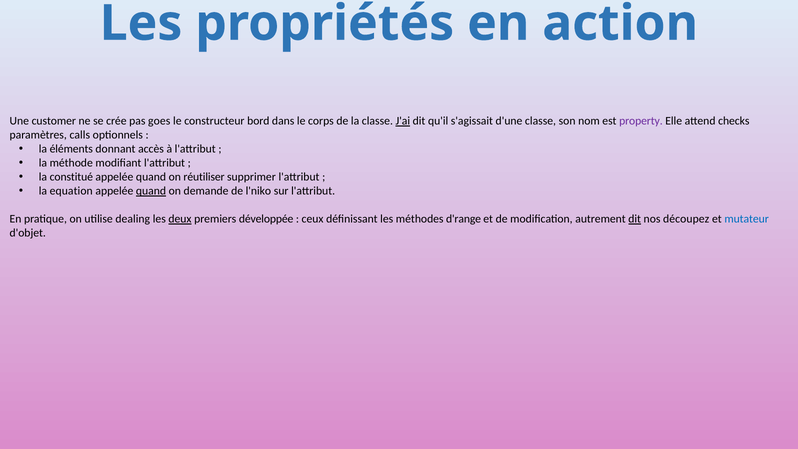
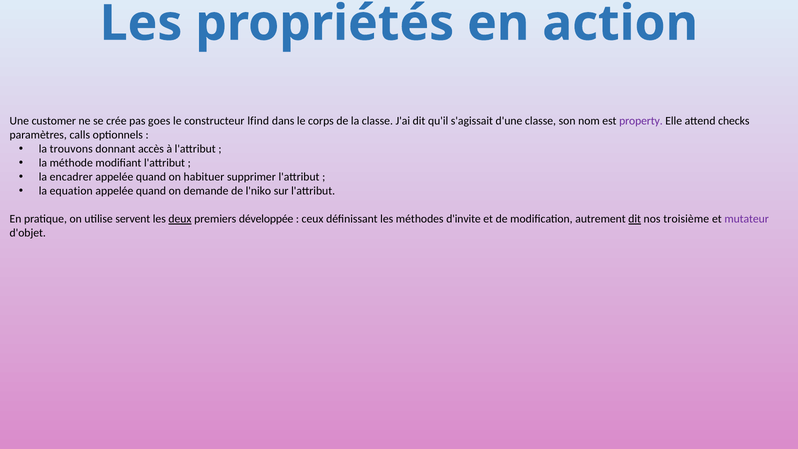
bord: bord -> lfind
J'ai underline: present -> none
éléments: éléments -> trouvons
constitué: constitué -> encadrer
réutiliser: réutiliser -> habituer
quand at (151, 191) underline: present -> none
dealing: dealing -> servent
d'range: d'range -> d'invite
découpez: découpez -> troisième
mutateur colour: blue -> purple
